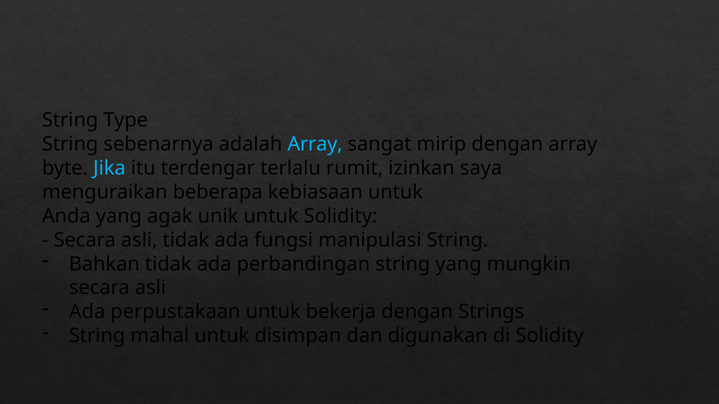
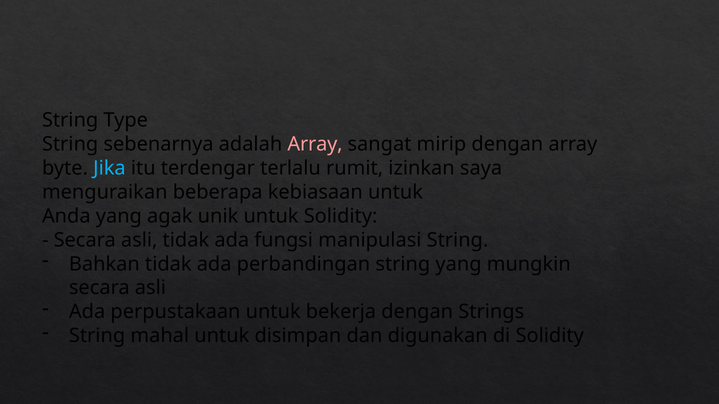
Array at (315, 144) colour: light blue -> pink
